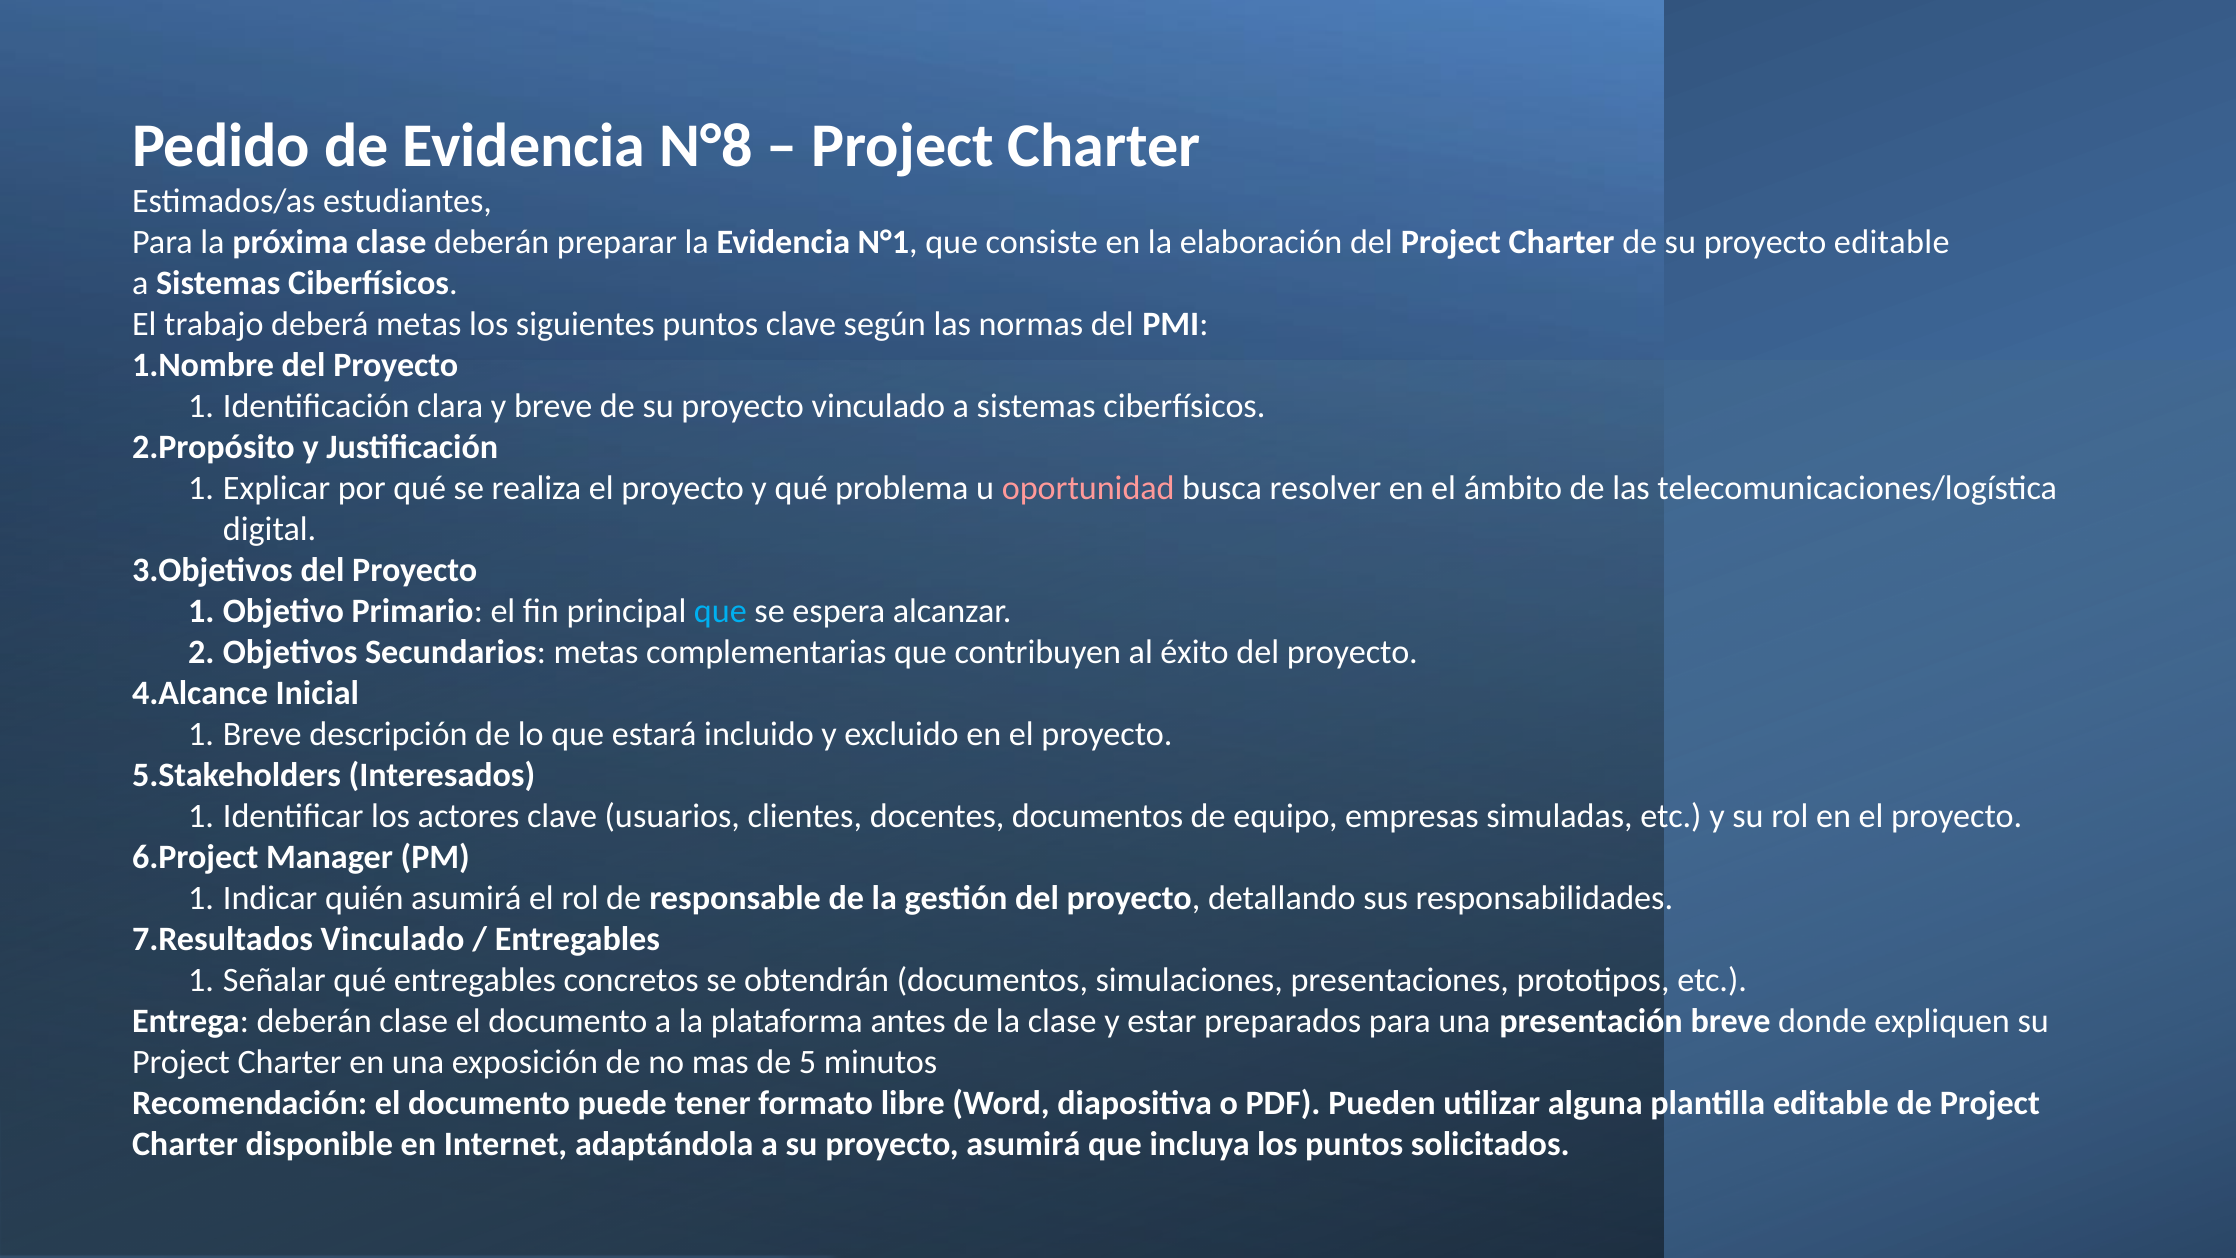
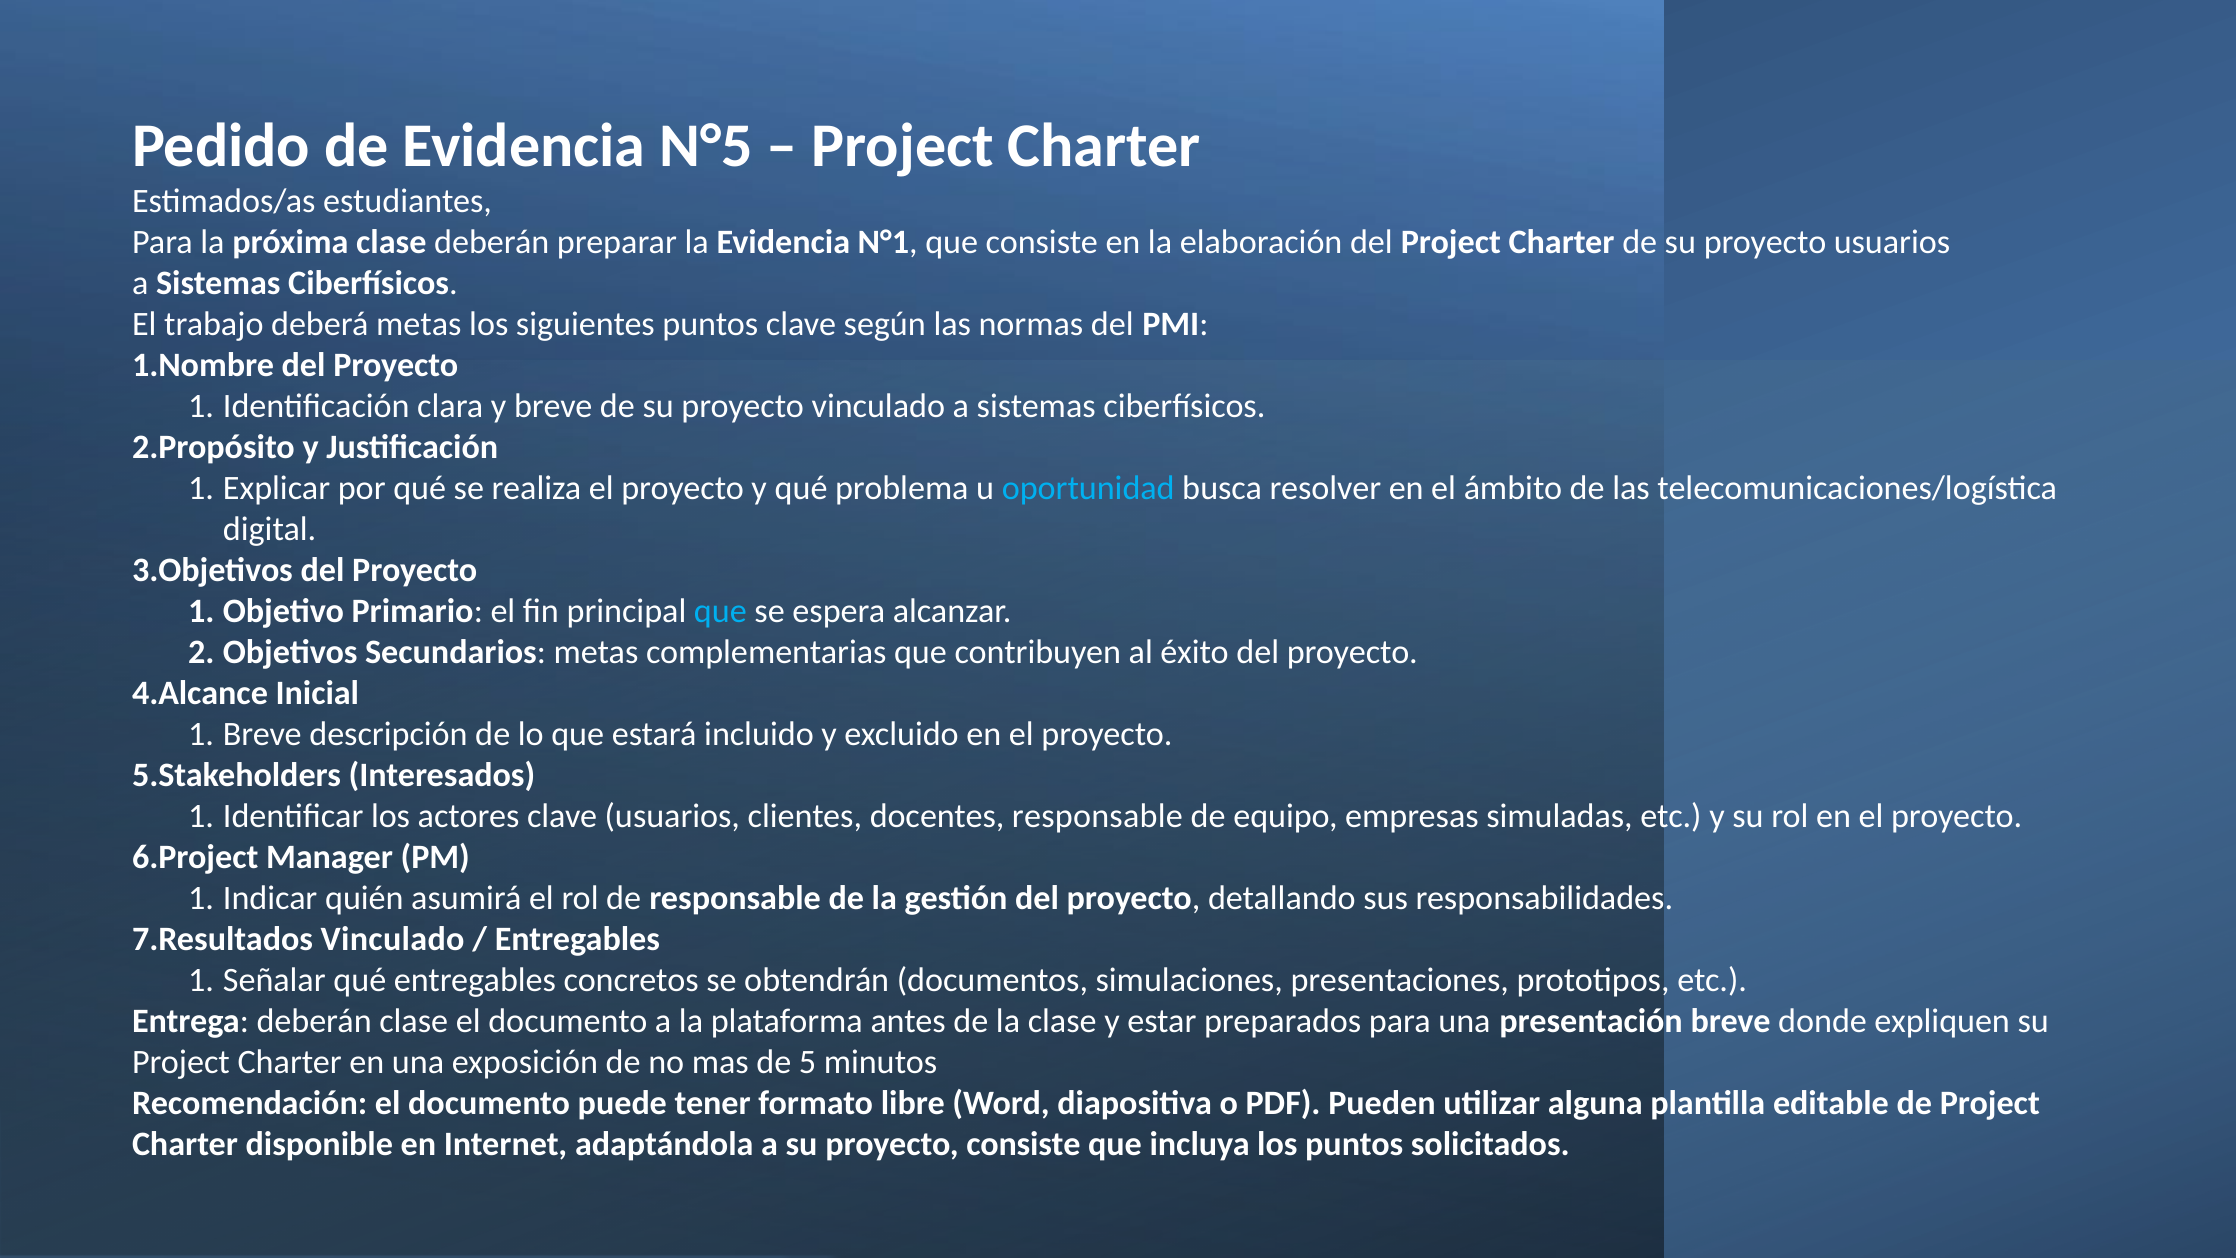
N°8: N°8 -> N°5
proyecto editable: editable -> usuarios
oportunidad colour: pink -> light blue
docentes documentos: documentos -> responsable
proyecto asumirá: asumirá -> consiste
